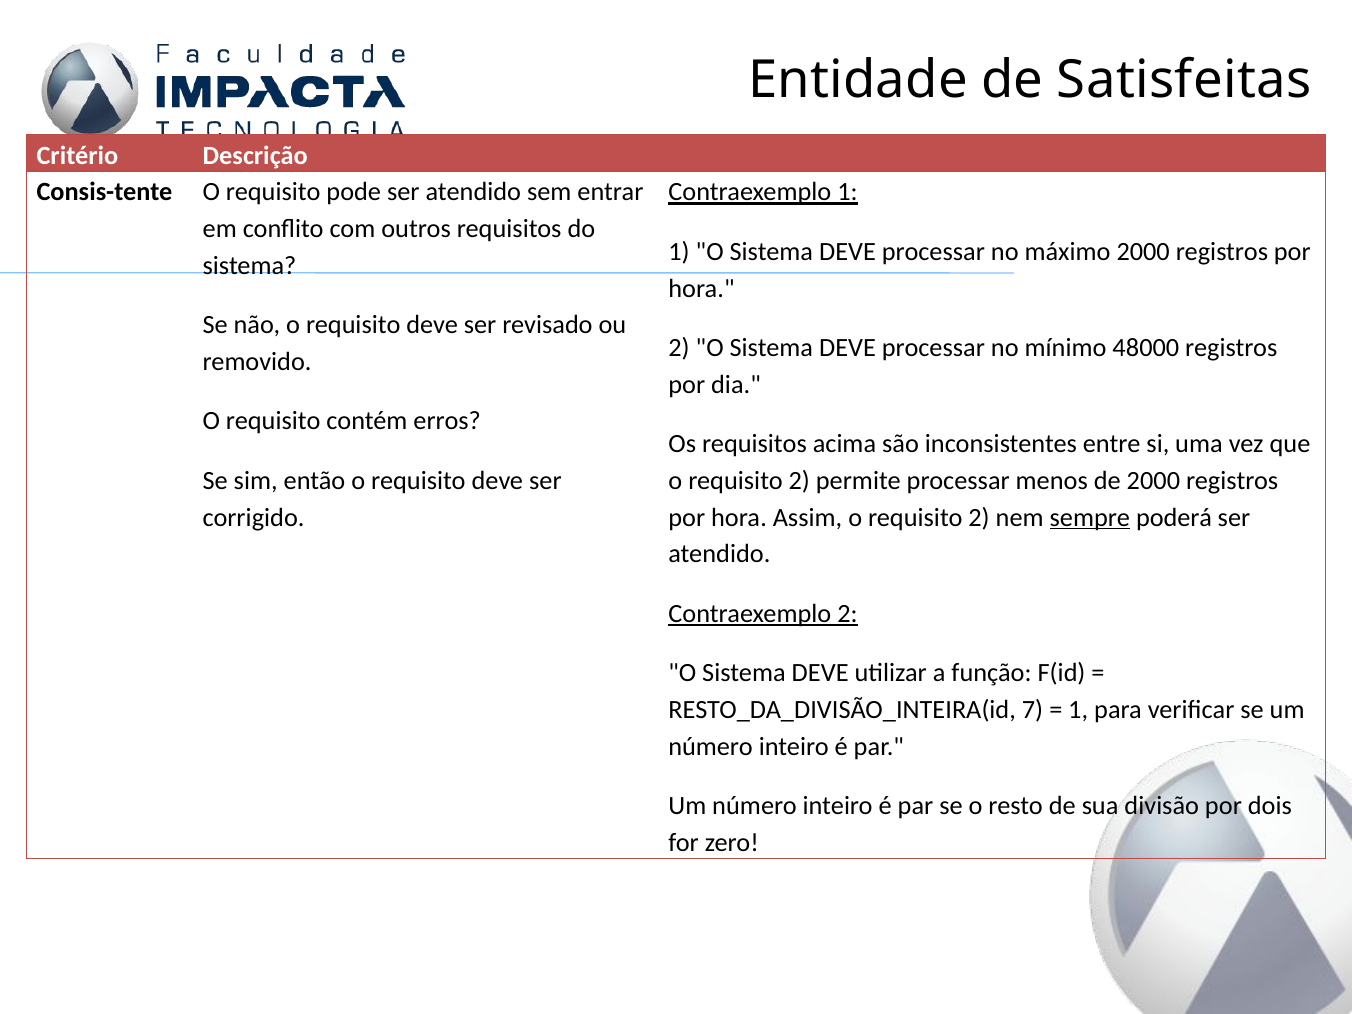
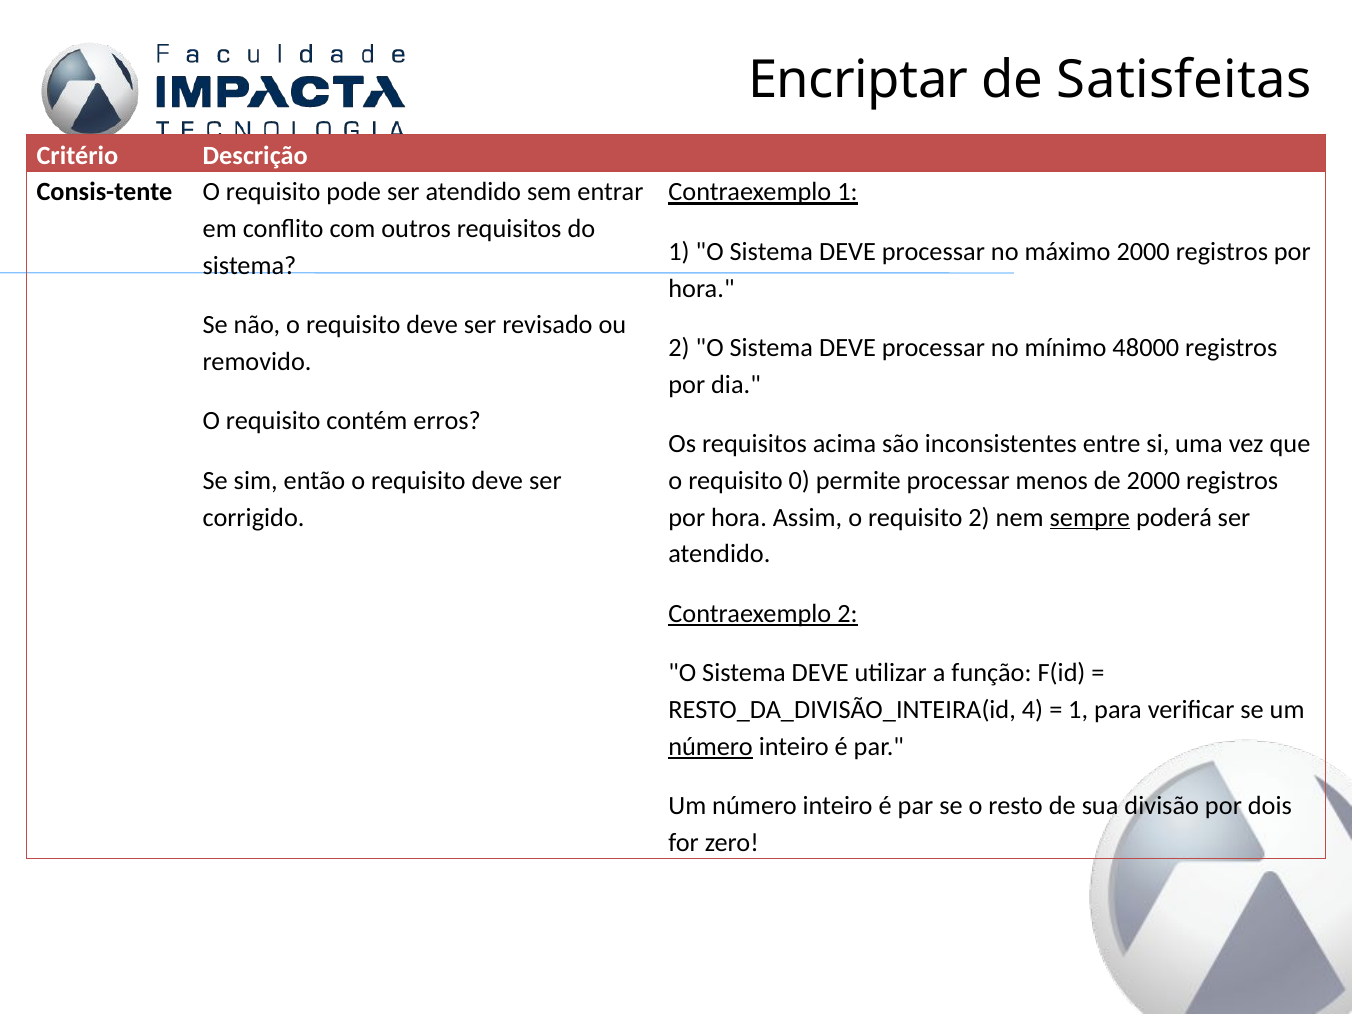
Entidade: Entidade -> Encriptar
2 at (799, 481): 2 -> 0
7: 7 -> 4
número at (711, 746) underline: none -> present
